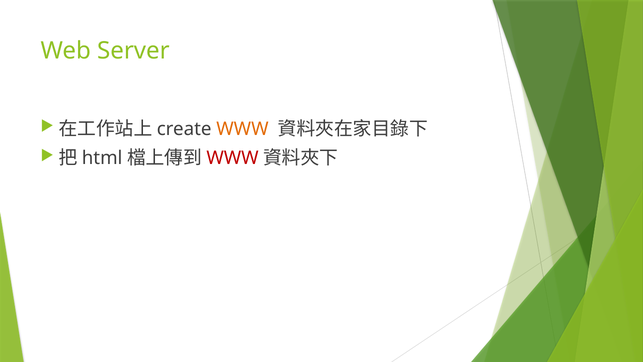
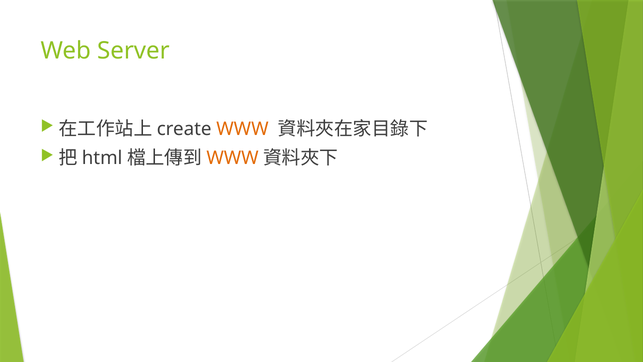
WWW at (233, 158) colour: red -> orange
